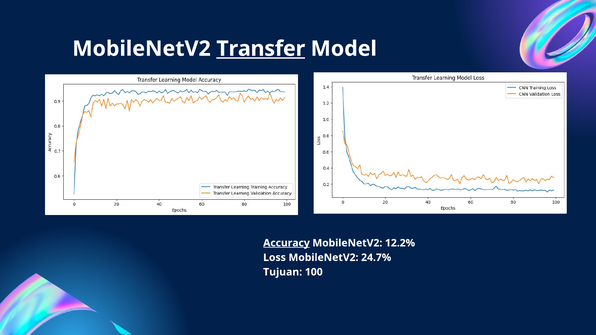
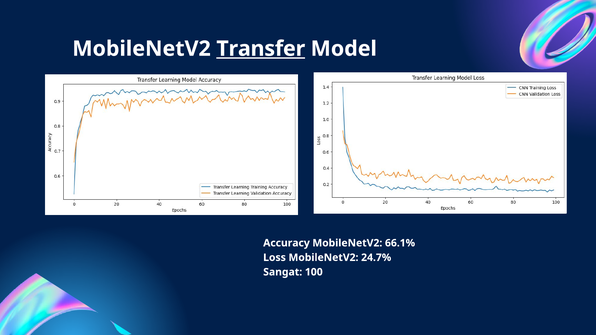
Accuracy underline: present -> none
12.2%: 12.2% -> 66.1%
Tujuan: Tujuan -> Sangat
